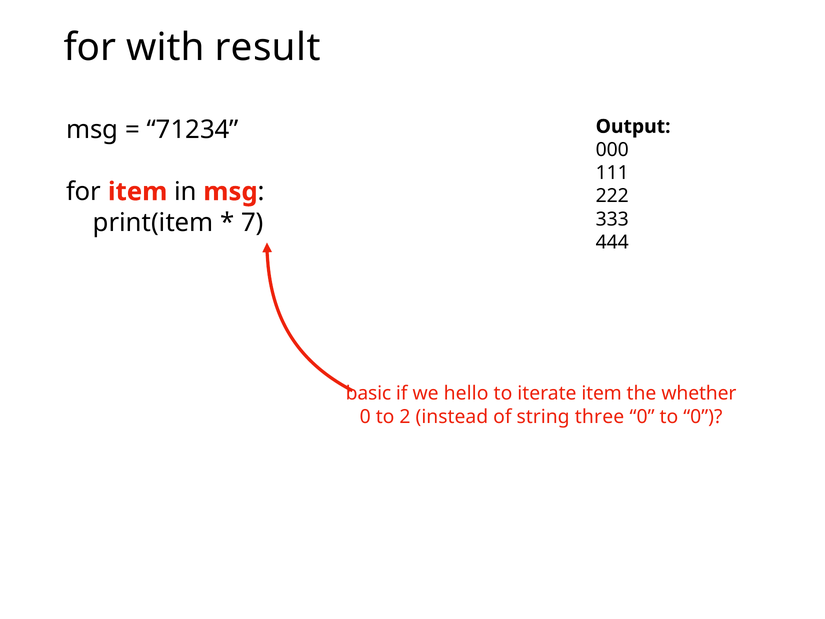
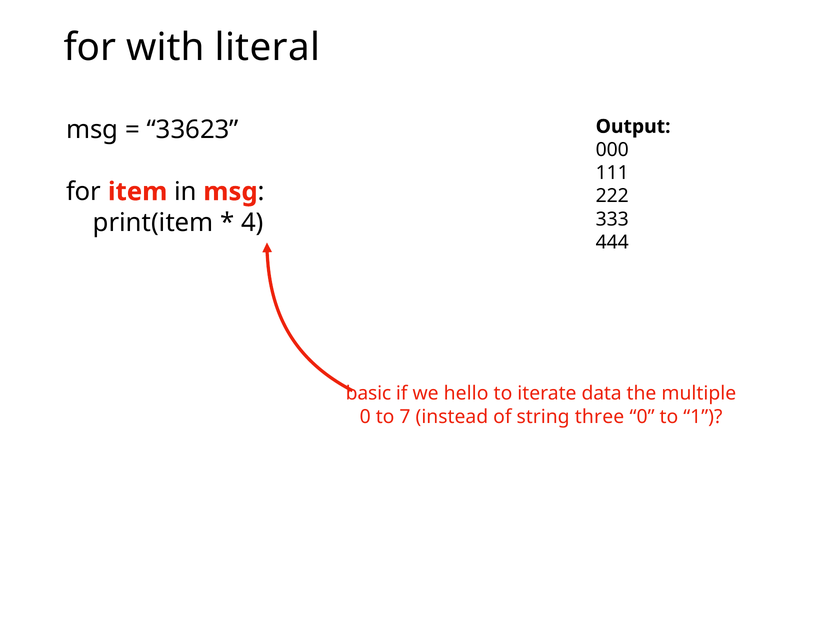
result: result -> literal
71234: 71234 -> 33623
7: 7 -> 4
iterate item: item -> data
whether: whether -> multiple
2: 2 -> 7
to 0: 0 -> 1
